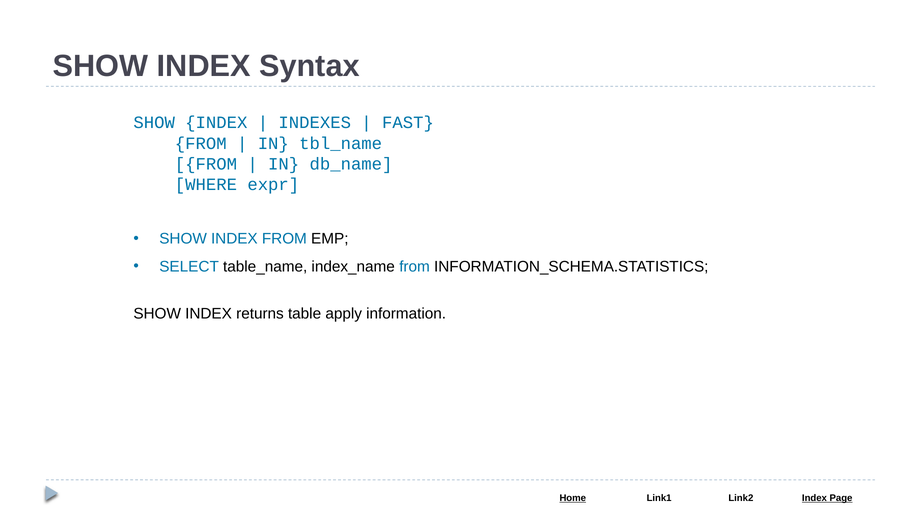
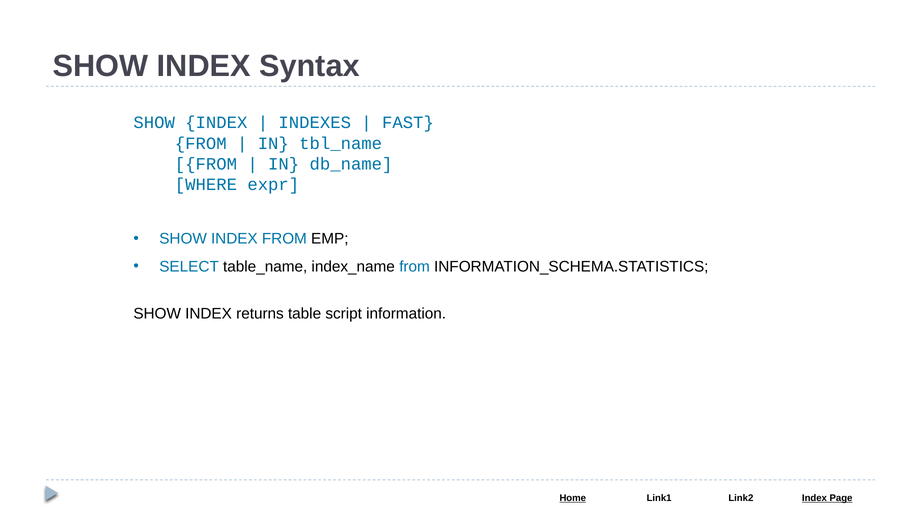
apply: apply -> script
